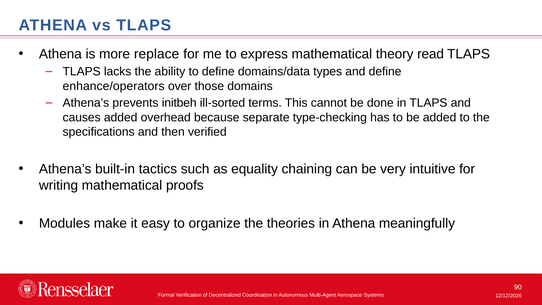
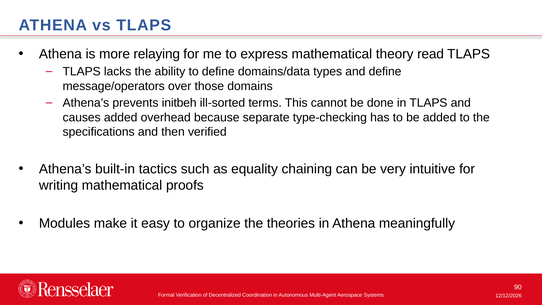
replace: replace -> relaying
enhance/operators: enhance/operators -> message/operators
